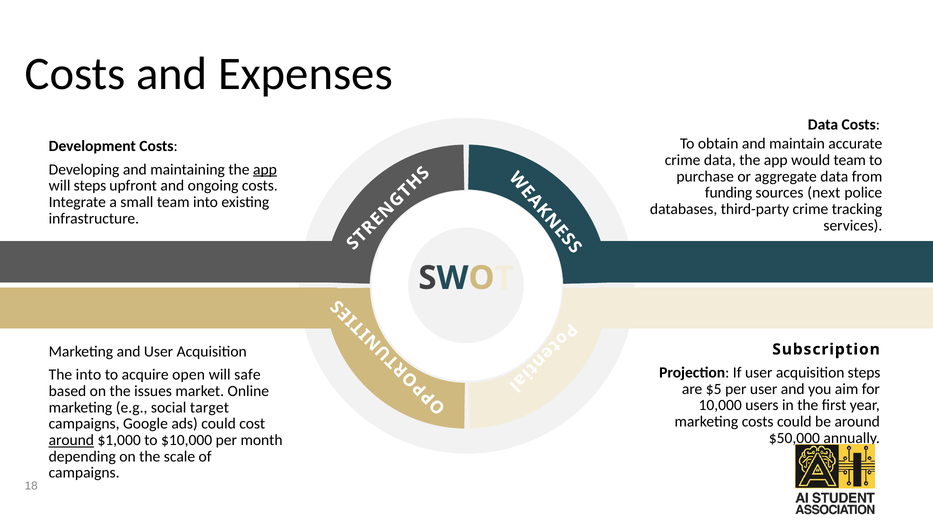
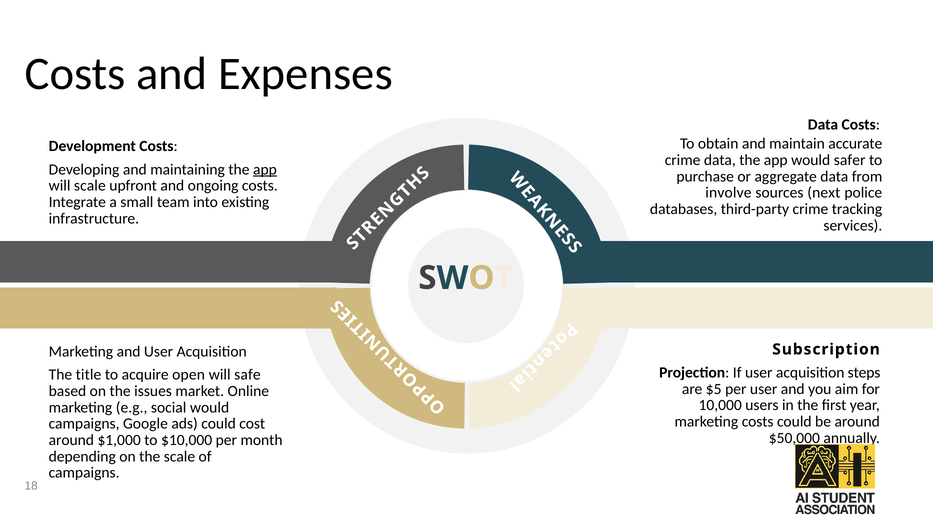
would team: team -> safer
will steps: steps -> scale
funding: funding -> involve
The into: into -> title
social target: target -> would
around at (71, 440) underline: present -> none
